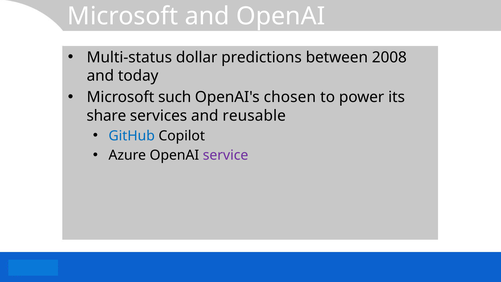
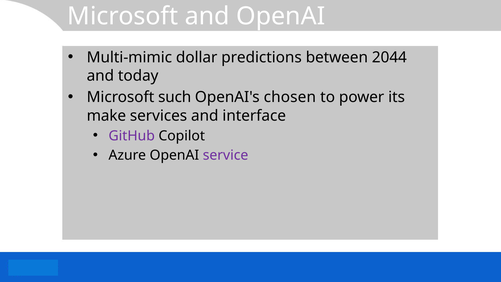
Multi-status: Multi-status -> Multi-mimic
2008: 2008 -> 2044
share: share -> make
reusable: reusable -> interface
GitHub colour: blue -> purple
